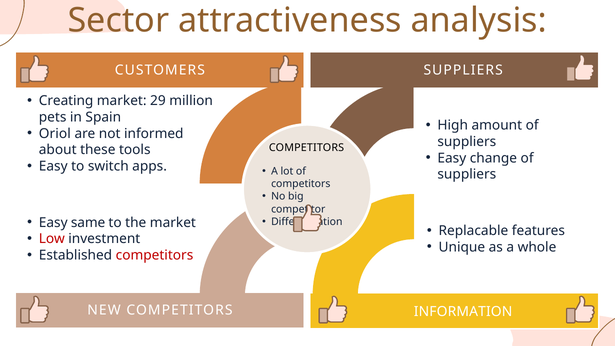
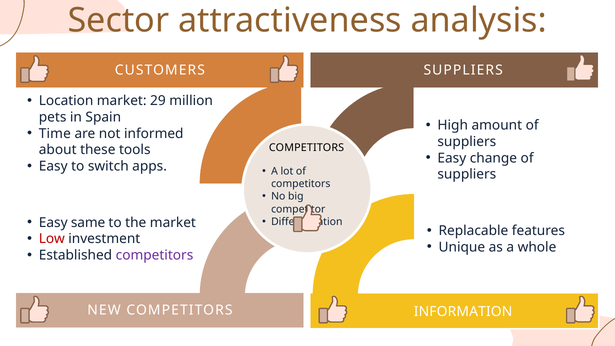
Creating: Creating -> Location
Oriol: Oriol -> Time
competitors at (154, 255) colour: red -> purple
